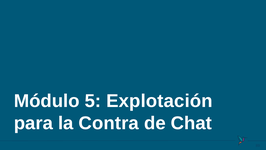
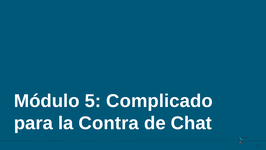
Explotación: Explotación -> Complicado
